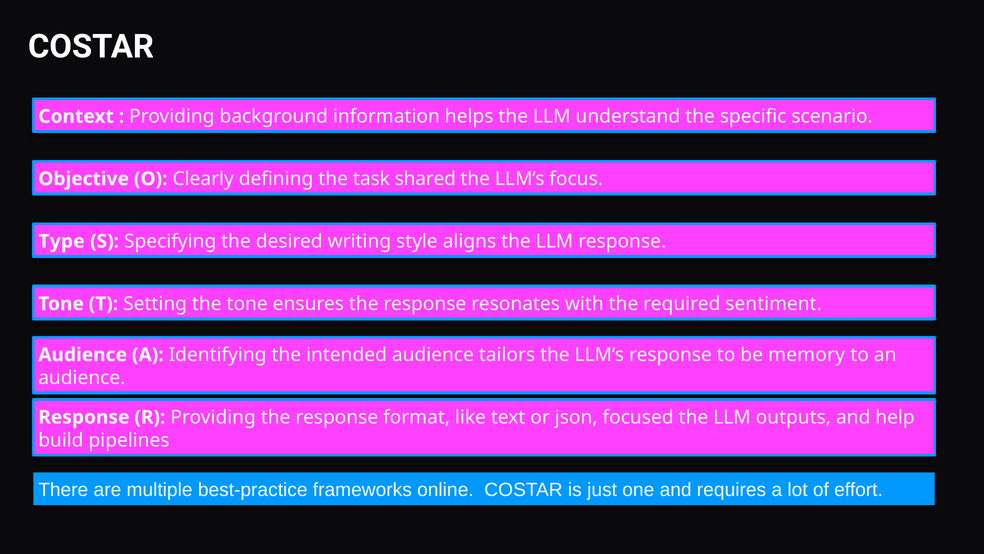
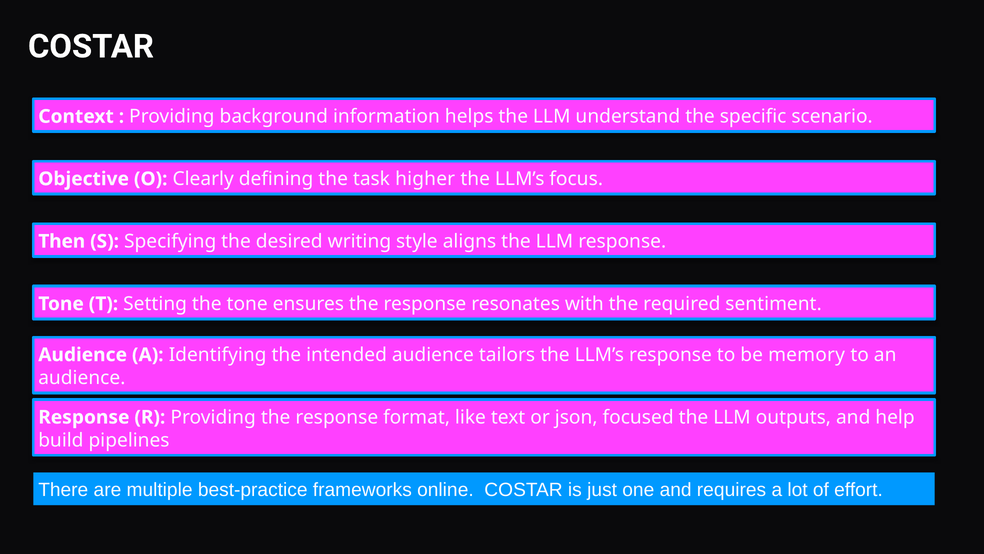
shared: shared -> higher
Type: Type -> Then
